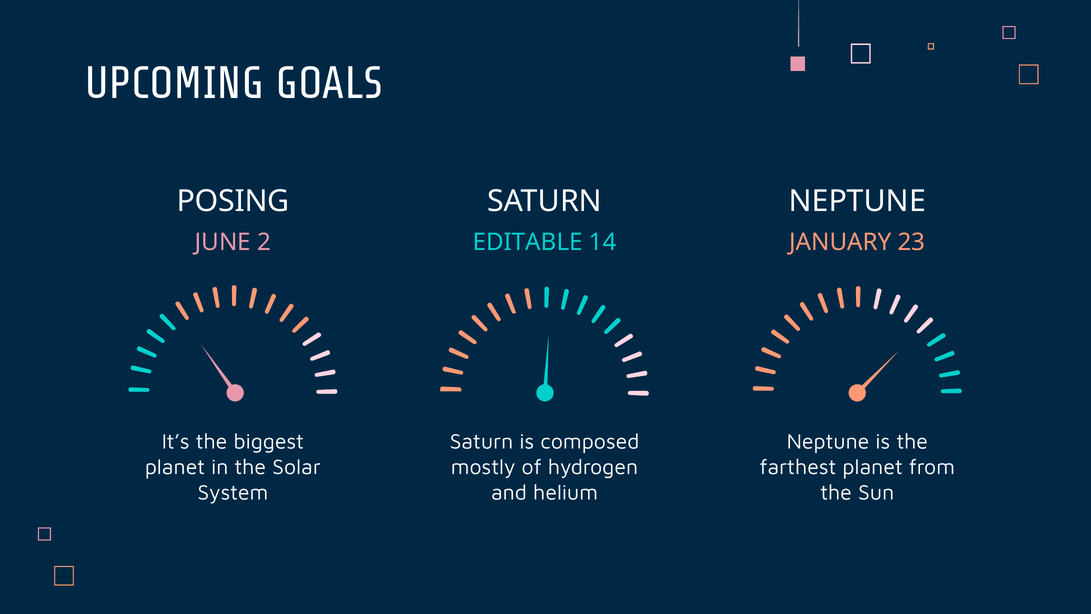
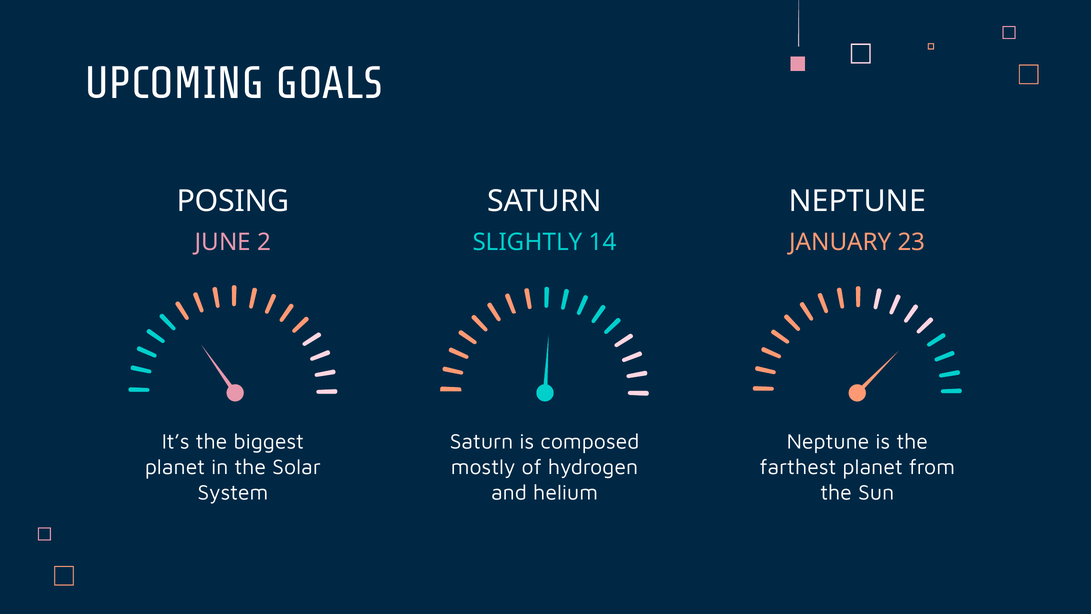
EDITABLE: EDITABLE -> SLIGHTLY
